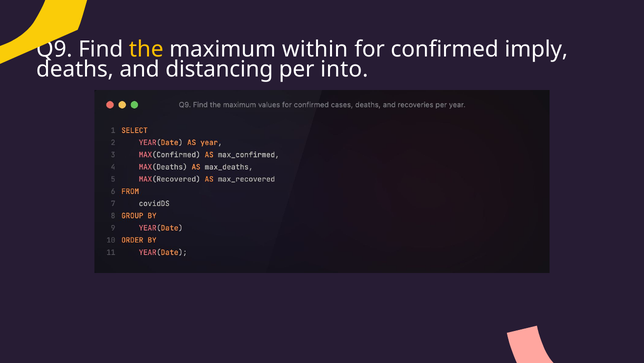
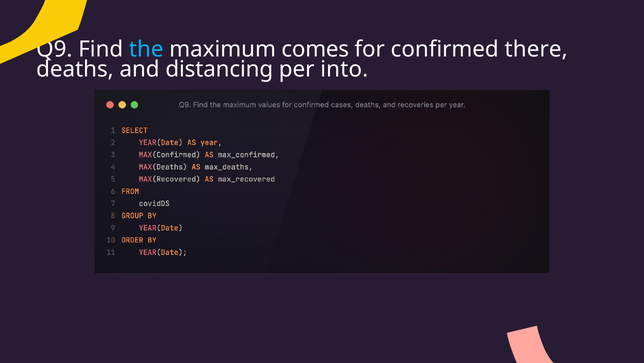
the colour: yellow -> light blue
within: within -> comes
imply: imply -> there
